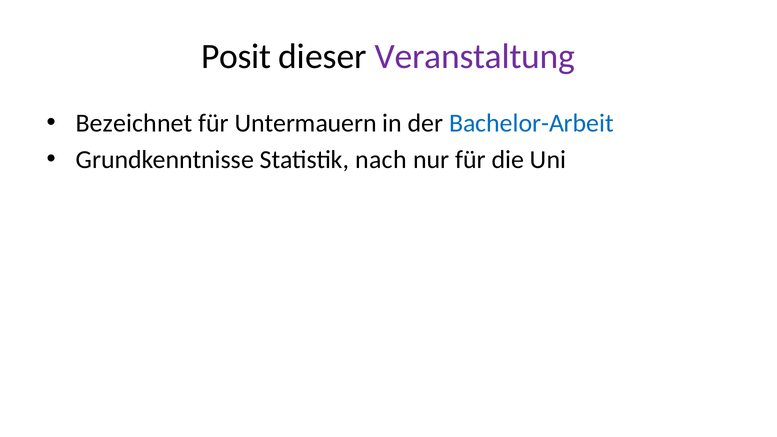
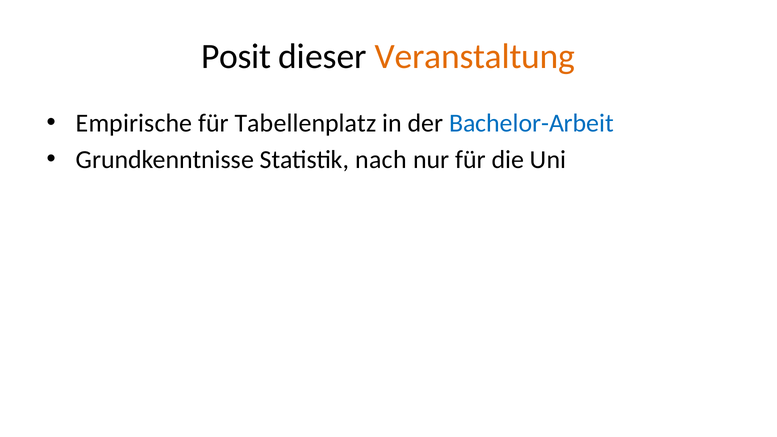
Veranstaltung colour: purple -> orange
Bezeichnet: Bezeichnet -> Empirische
Untermauern: Untermauern -> Tabellenplatz
